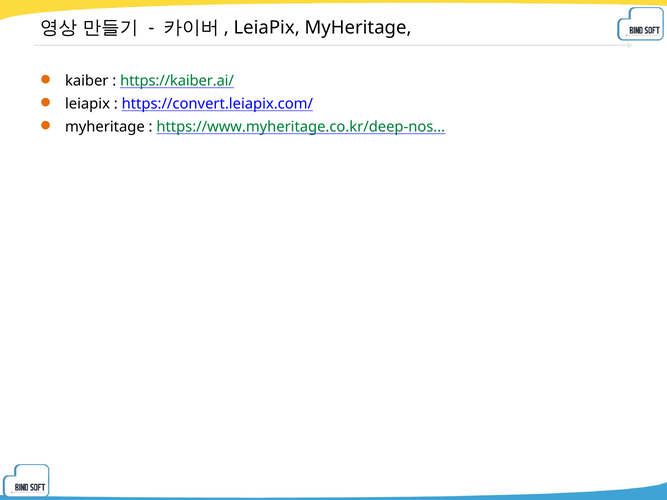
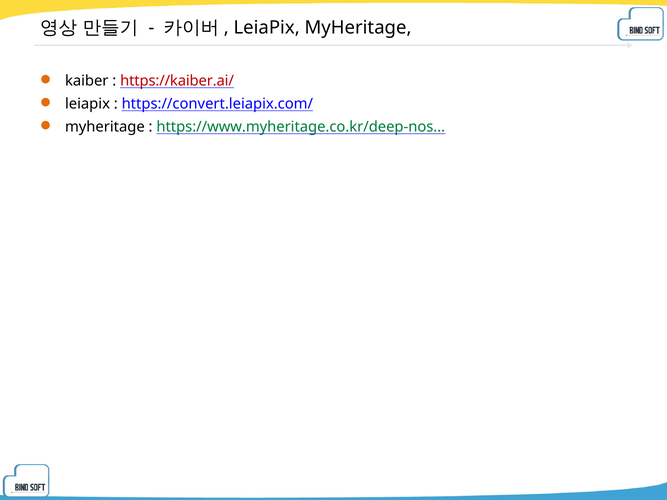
https://kaiber.ai/ colour: green -> red
